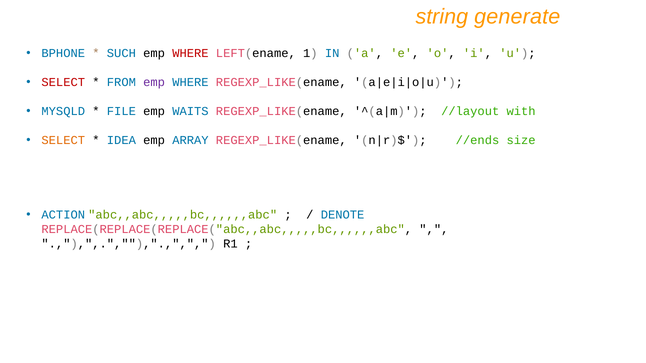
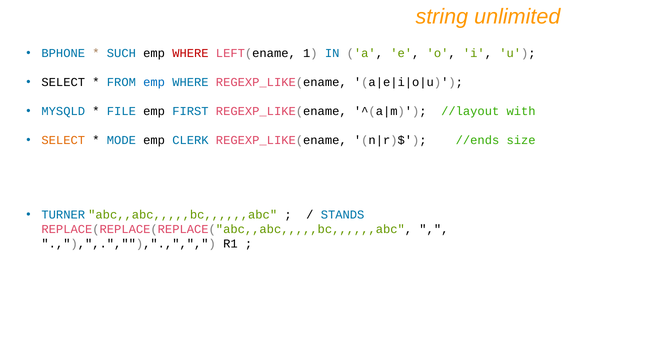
generate: generate -> unlimited
SELECT at (63, 83) colour: red -> black
emp at (154, 83) colour: purple -> blue
WAITS: WAITS -> FIRST
IDEA: IDEA -> MODE
ARRAY: ARRAY -> CLERK
ACTION: ACTION -> TURNER
DENOTE: DENOTE -> STANDS
